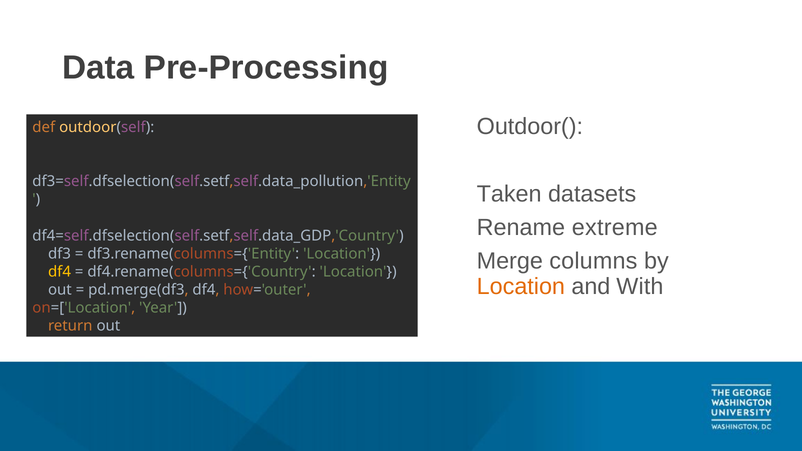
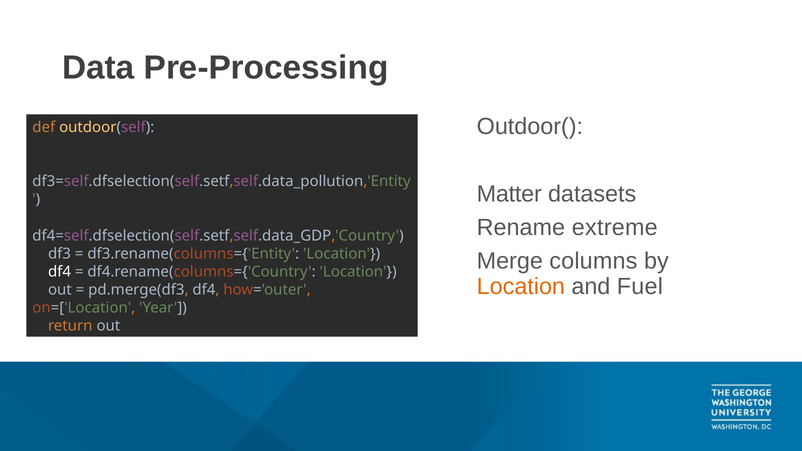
Taken: Taken -> Matter
df4 at (59, 272) colour: yellow -> white
With: With -> Fuel
